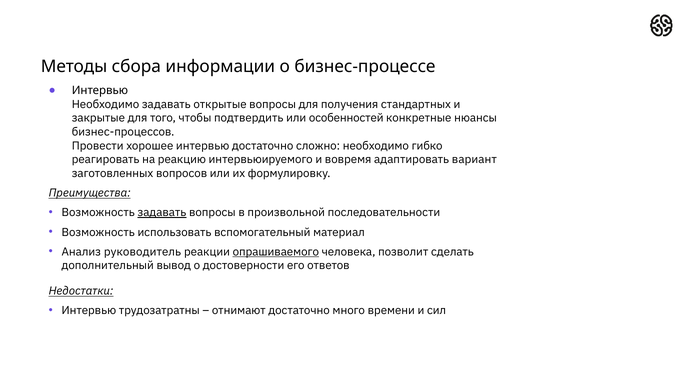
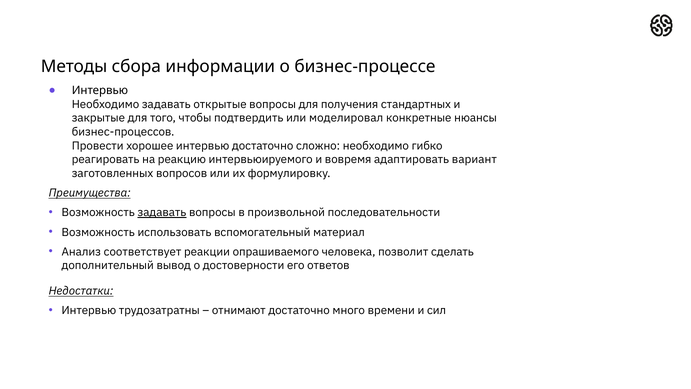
особенностей: особенностей -> моделировал
руководитель: руководитель -> соответствует
опрашиваемого underline: present -> none
